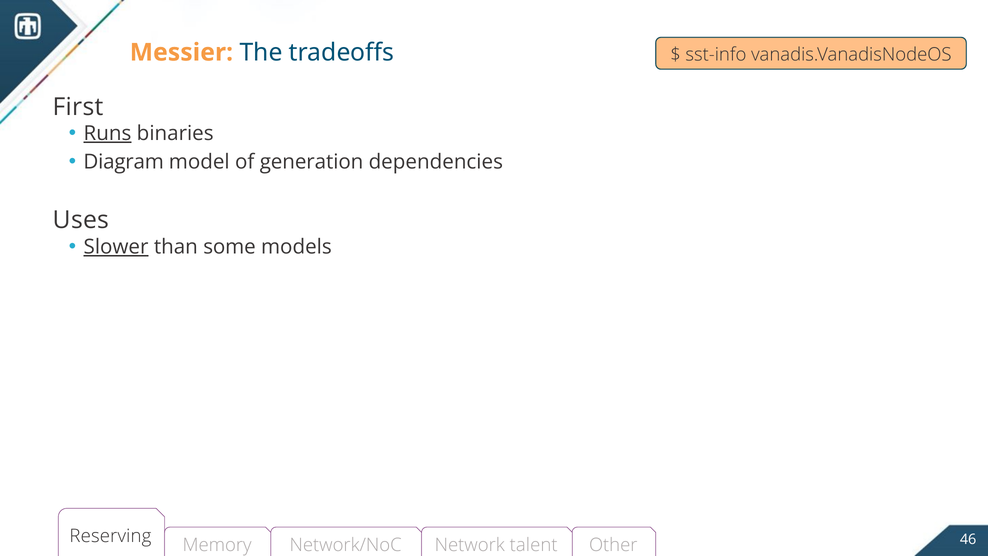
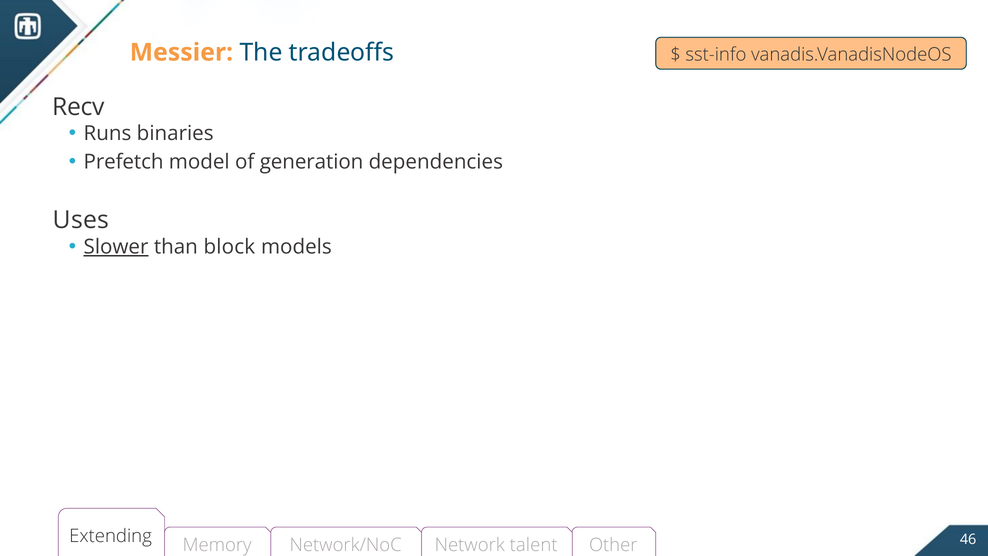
First: First -> Recv
Runs underline: present -> none
Diagram: Diagram -> Prefetch
some: some -> block
Reserving: Reserving -> Extending
